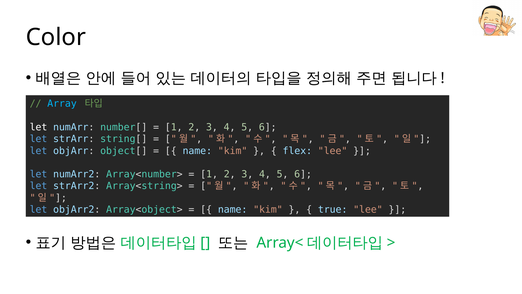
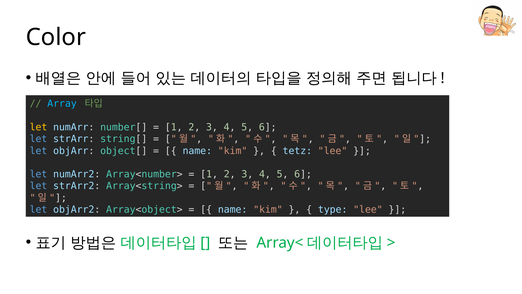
let at (38, 127) colour: white -> yellow
flex: flex -> tetz
true: true -> type
